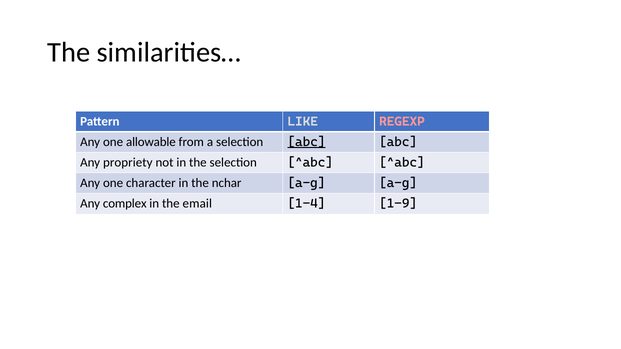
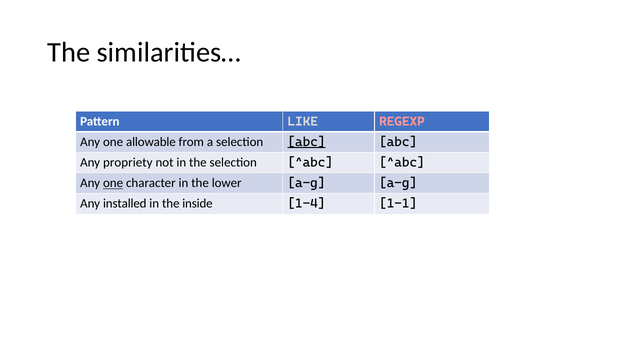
one at (113, 183) underline: none -> present
nchar: nchar -> lower
complex: complex -> installed
email: email -> inside
1-9: 1-9 -> 1-1
